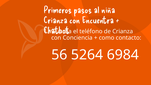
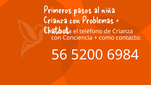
Encuentra: Encuentra -> Problemas
5264: 5264 -> 5200
